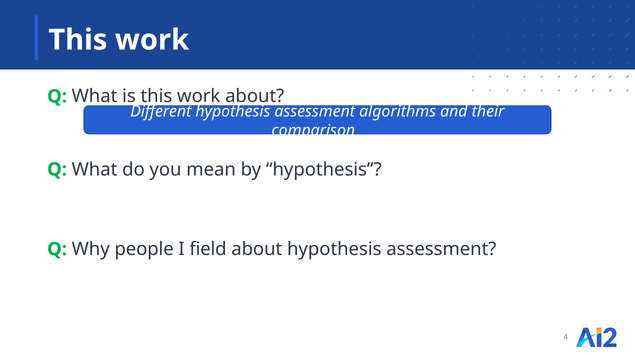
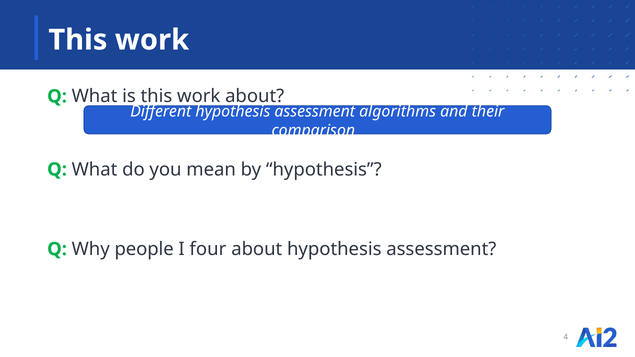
field: field -> four
